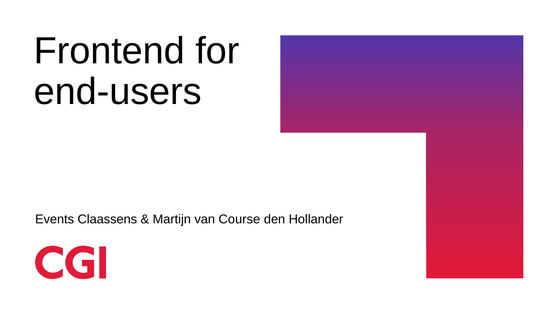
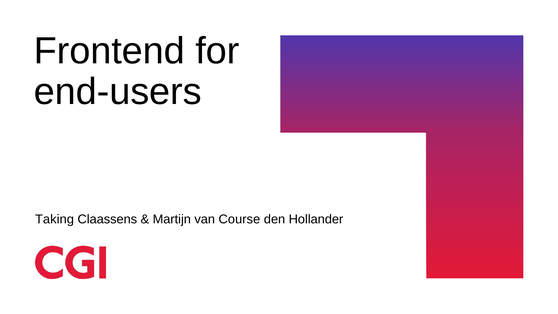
Events: Events -> Taking
